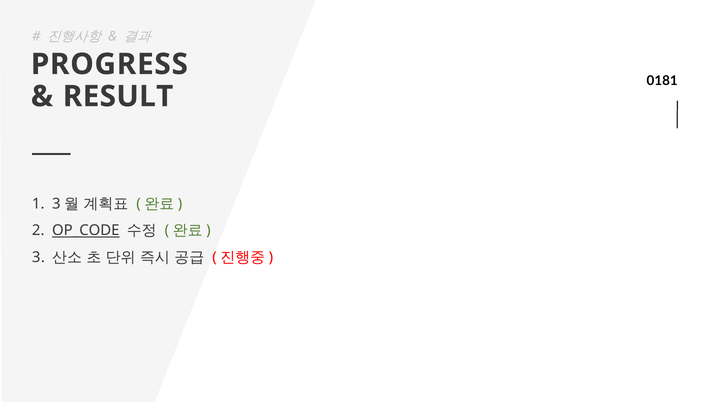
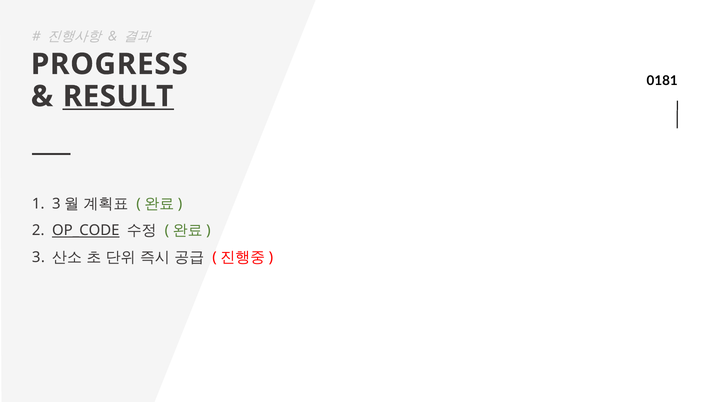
RESULT underline: none -> present
